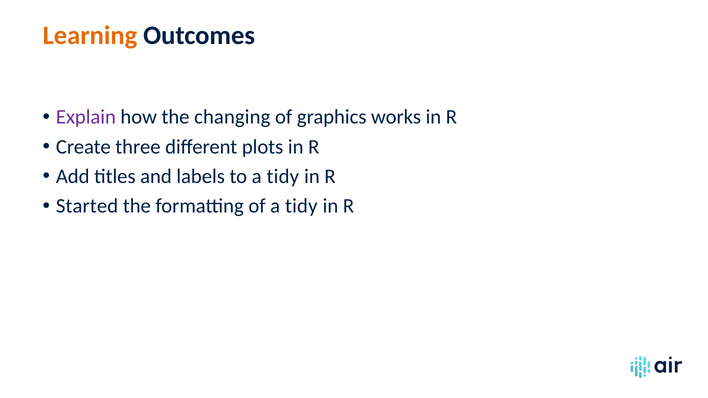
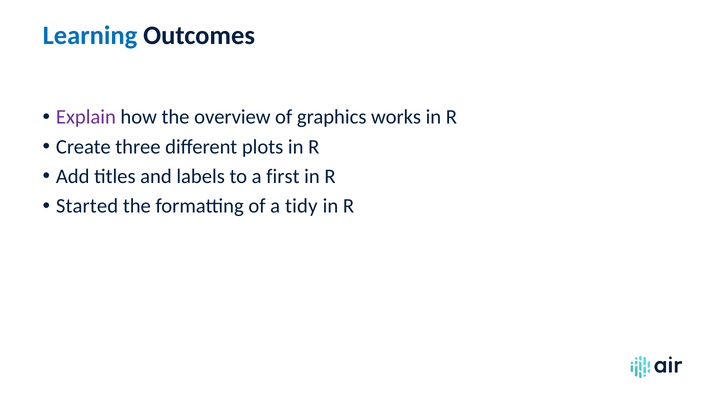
Learning colour: orange -> blue
changing: changing -> overview
to a tidy: tidy -> first
